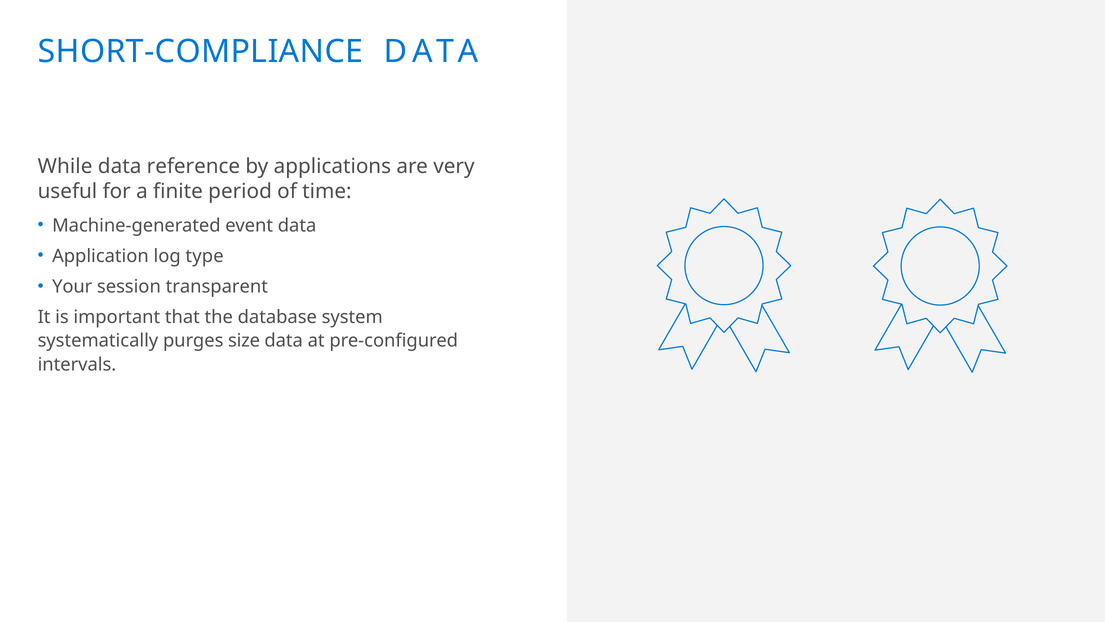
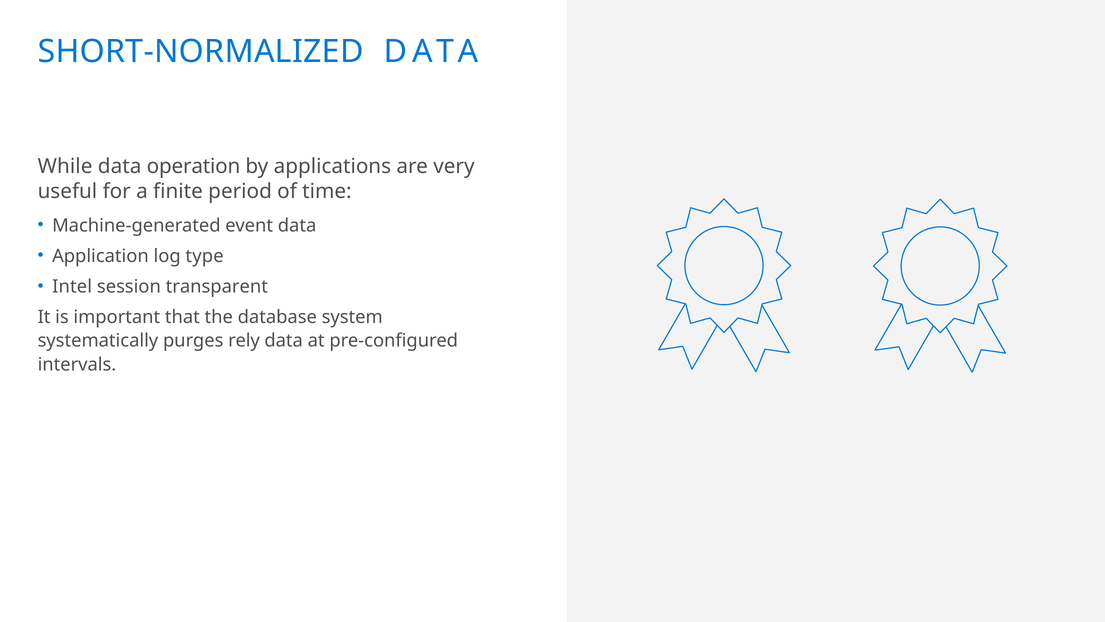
SHORT-COMPLIANCE: SHORT-COMPLIANCE -> SHORT-NORMALIZED
reference: reference -> operation
Your: Your -> Intel
size: size -> rely
